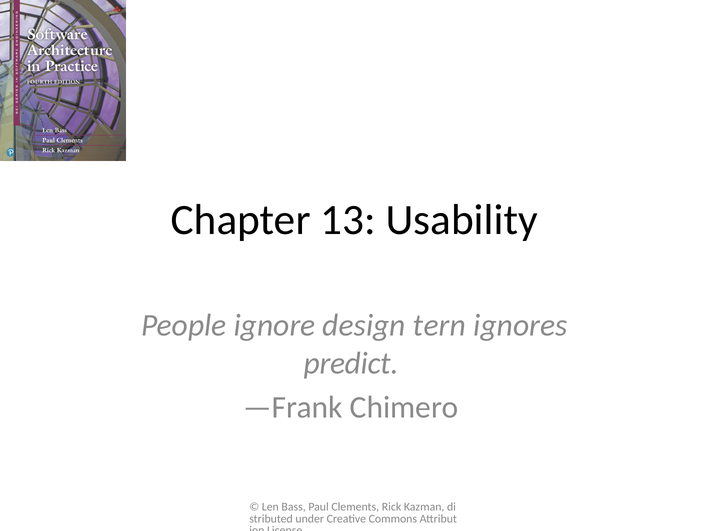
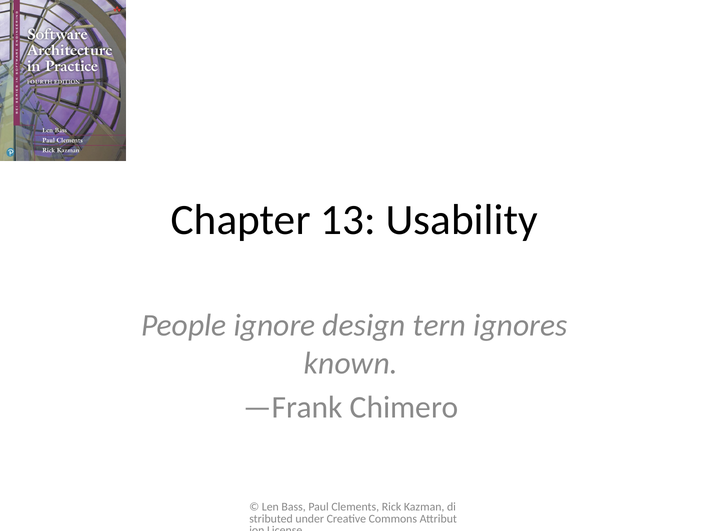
predict: predict -> known
